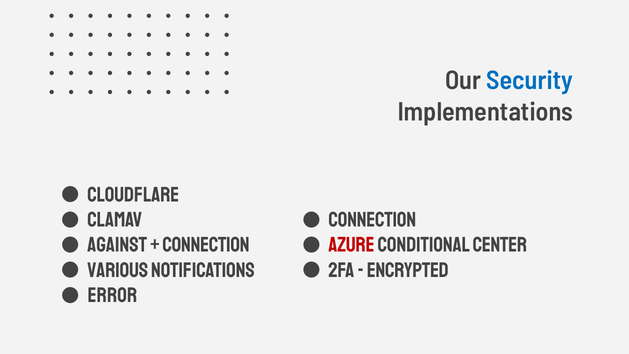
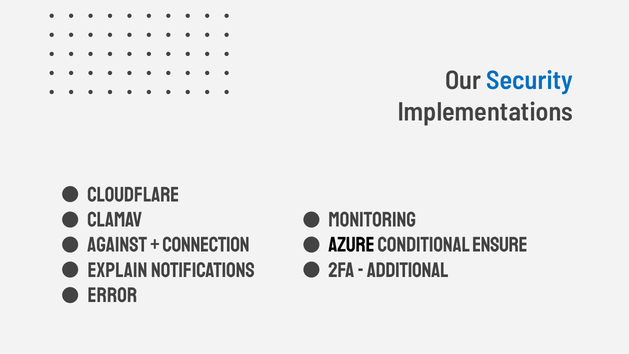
Connection at (372, 220): Connection -> Monitoring
Azure colour: red -> black
Center: Center -> Ensure
Various: Various -> Explain
Encrypted: Encrypted -> Additional
